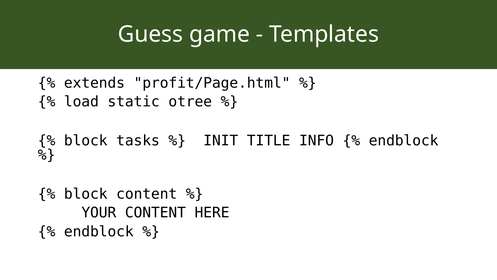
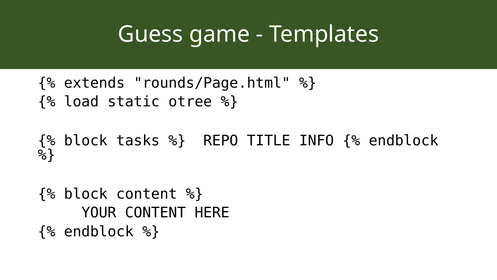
profit/Page.html: profit/Page.html -> rounds/Page.html
INIT: INIT -> REPO
